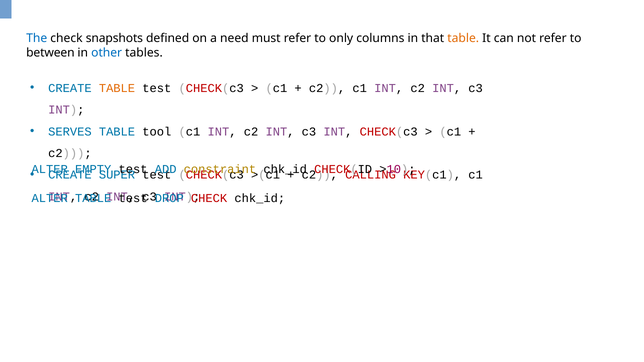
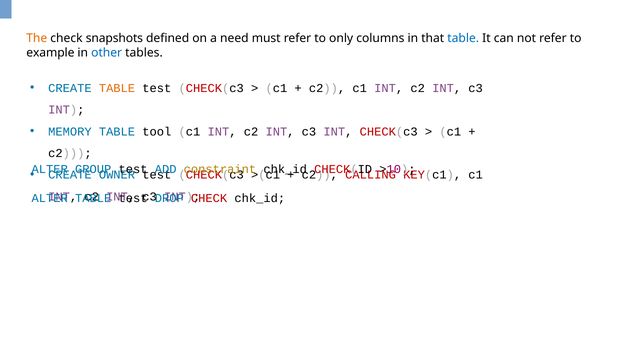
The colour: blue -> orange
table at (463, 38) colour: orange -> blue
between: between -> example
SERVES: SERVES -> MEMORY
EMPTY: EMPTY -> GROUP
SUPER: SUPER -> OWNER
